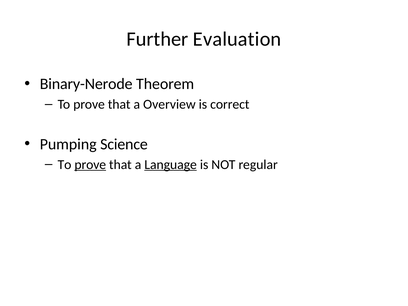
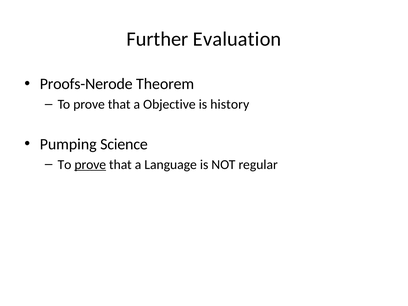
Binary-Nerode: Binary-Nerode -> Proofs-Nerode
Overview: Overview -> Objective
correct: correct -> history
Language underline: present -> none
